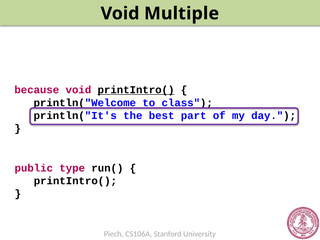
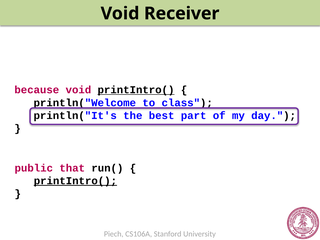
Multiple: Multiple -> Receiver
type: type -> that
printIntro( at (75, 181) underline: none -> present
